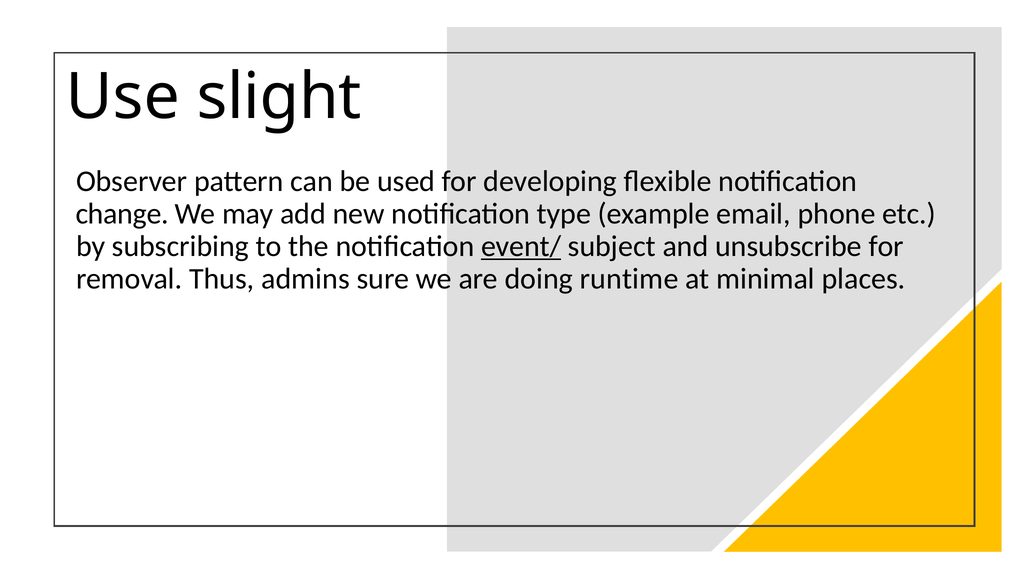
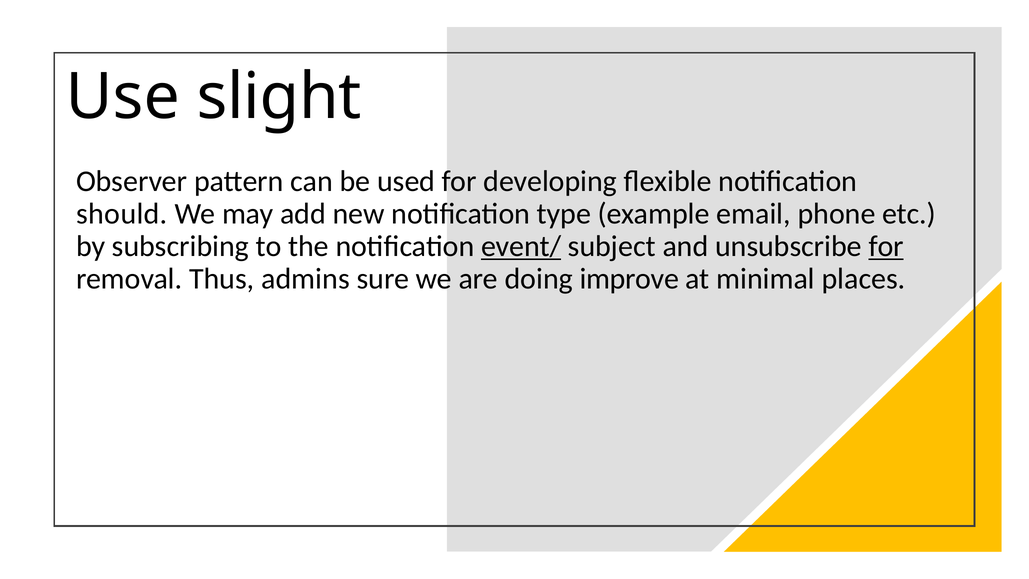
change: change -> should
for at (886, 246) underline: none -> present
runtime: runtime -> improve
